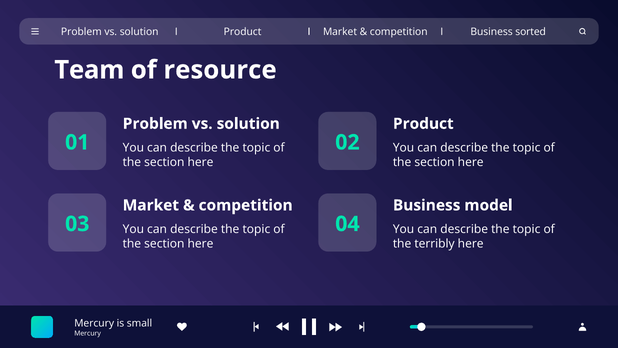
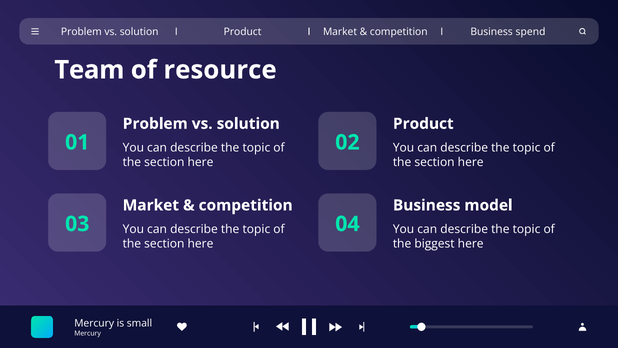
sorted: sorted -> spend
terribly: terribly -> biggest
